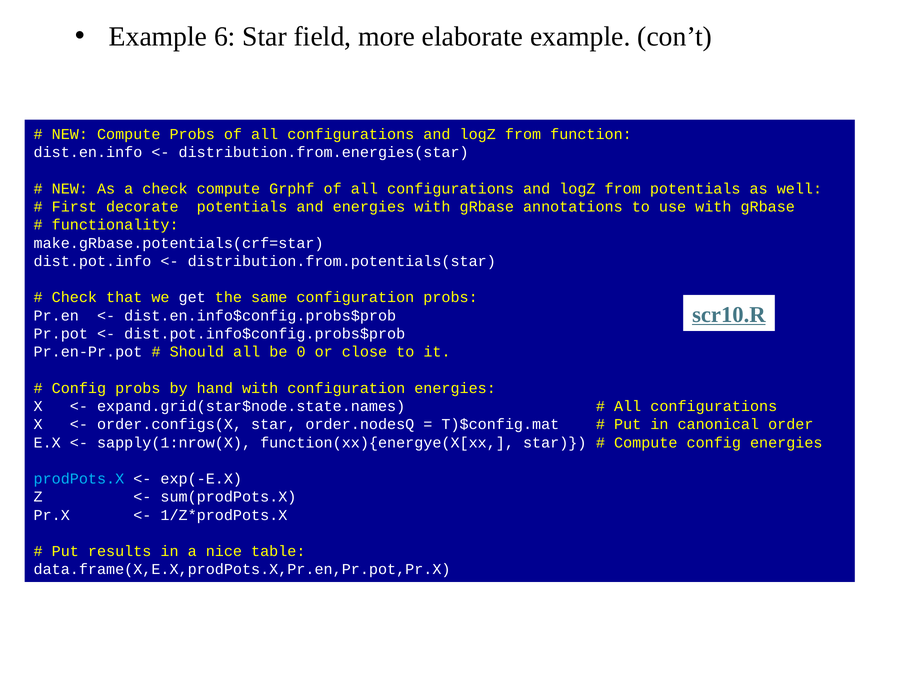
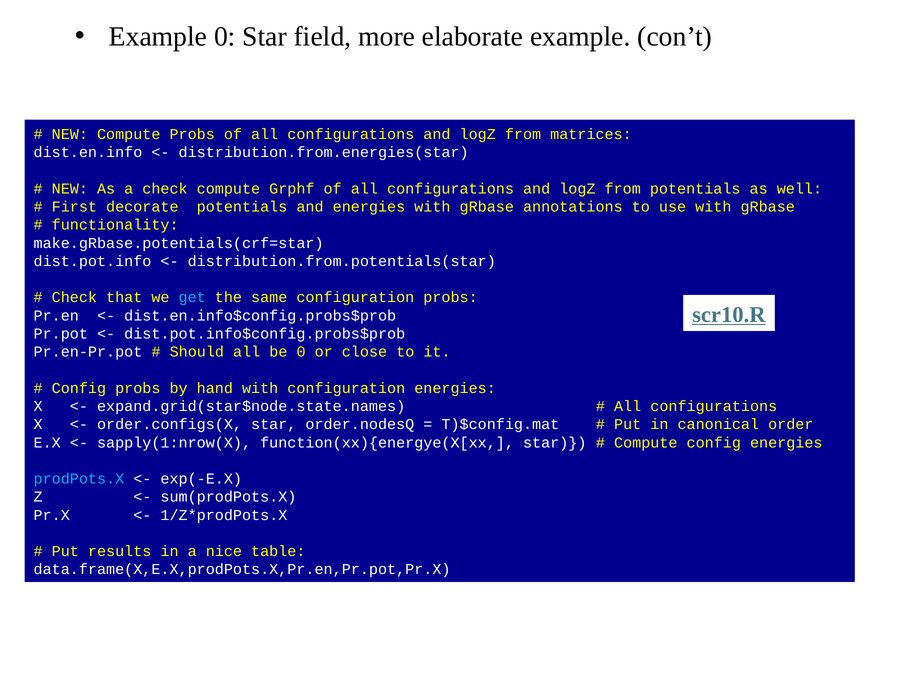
Example 6: 6 -> 0
function: function -> matrices
get colour: white -> light blue
